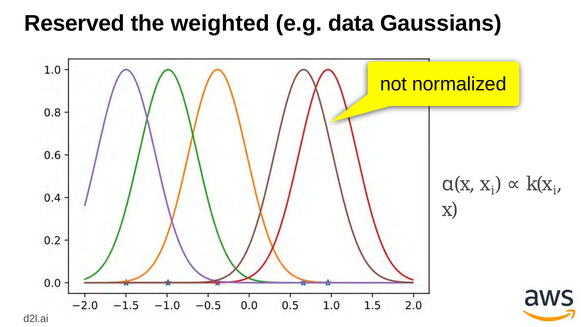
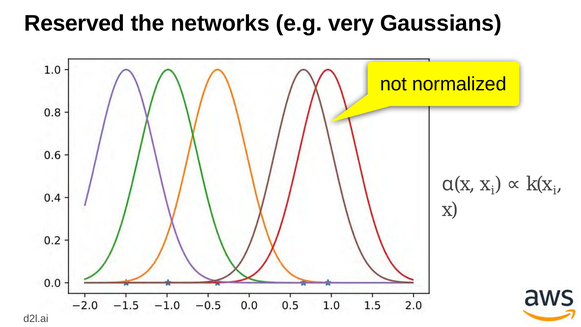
weighted: weighted -> networks
data: data -> very
